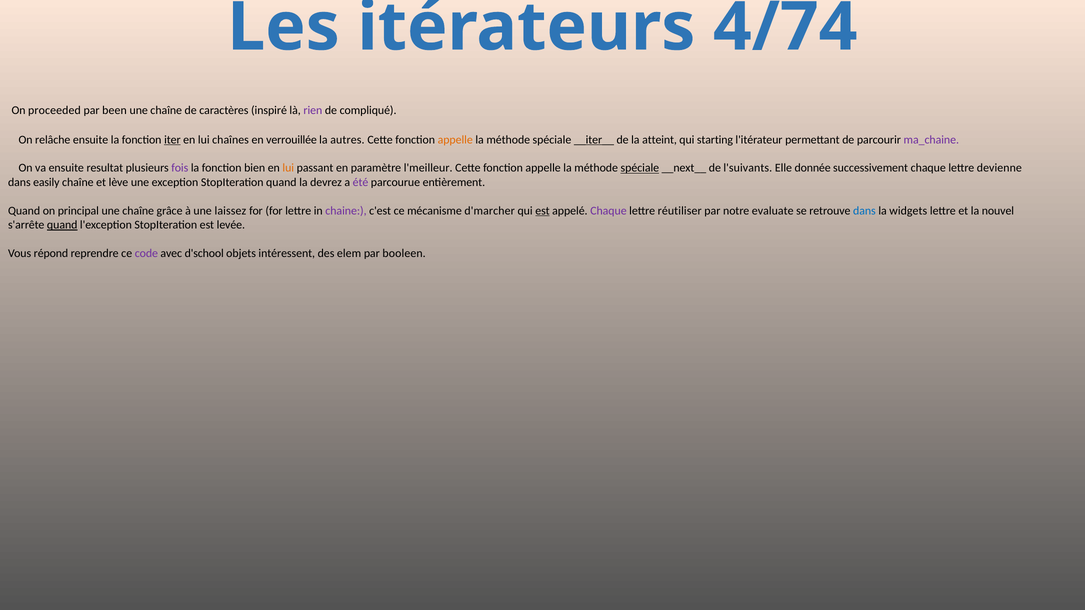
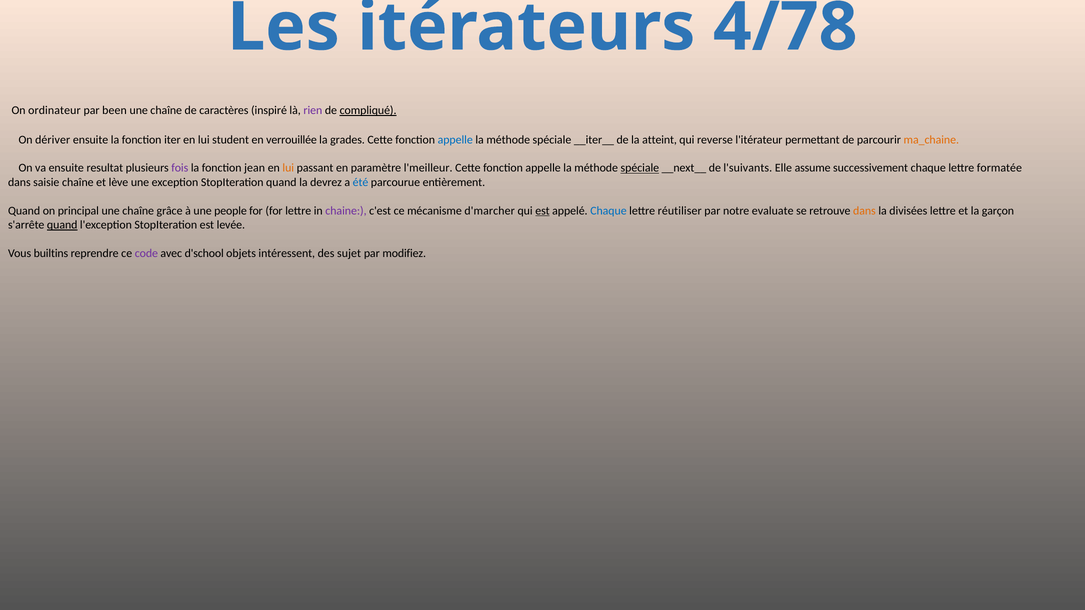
4/74: 4/74 -> 4/78
proceeded: proceeded -> ordinateur
compliqué underline: none -> present
relâche: relâche -> dériver
iter underline: present -> none
chaînes: chaînes -> student
autres: autres -> grades
appelle at (455, 140) colour: orange -> blue
__iter__ underline: present -> none
starting: starting -> reverse
ma_chaine colour: purple -> orange
bien: bien -> jean
donnée: donnée -> assume
devienne: devienne -> formatée
easily: easily -> saisie
été colour: purple -> blue
laissez: laissez -> people
Chaque at (608, 211) colour: purple -> blue
dans at (864, 211) colour: blue -> orange
widgets: widgets -> divisées
nouvel: nouvel -> garçon
répond: répond -> builtins
elem: elem -> sujet
booleen: booleen -> modifiez
